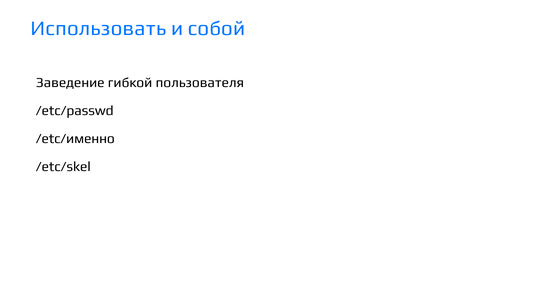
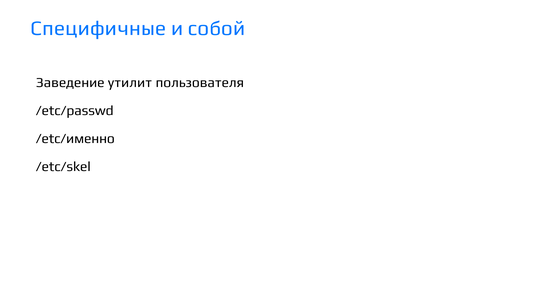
Использовать: Использовать -> Специфичные
гибкой: гибкой -> утилит
